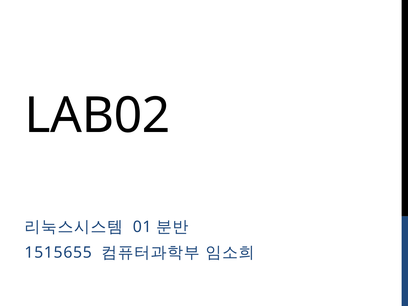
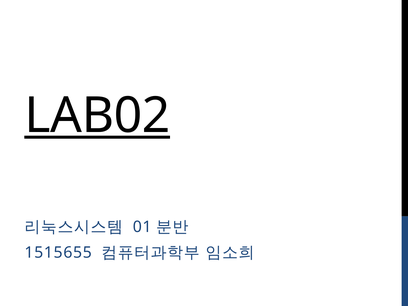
LAB02 underline: none -> present
